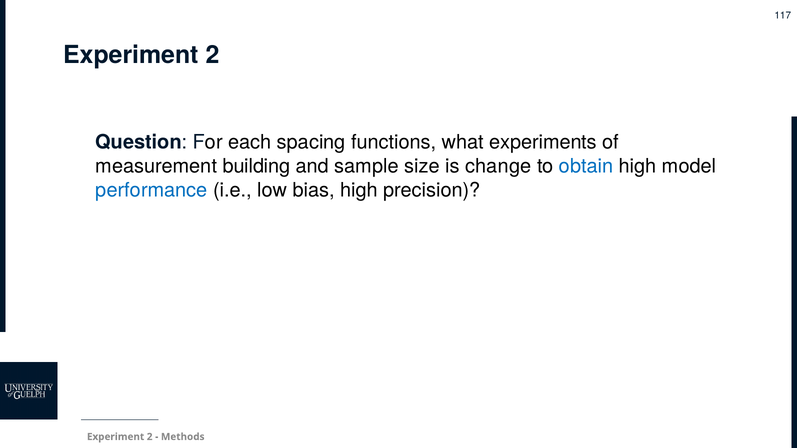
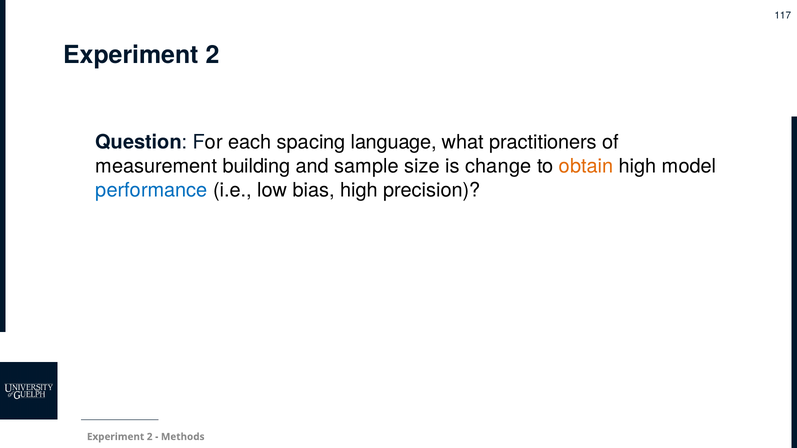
functions: functions -> language
experiments: experiments -> practitioners
obtain colour: blue -> orange
